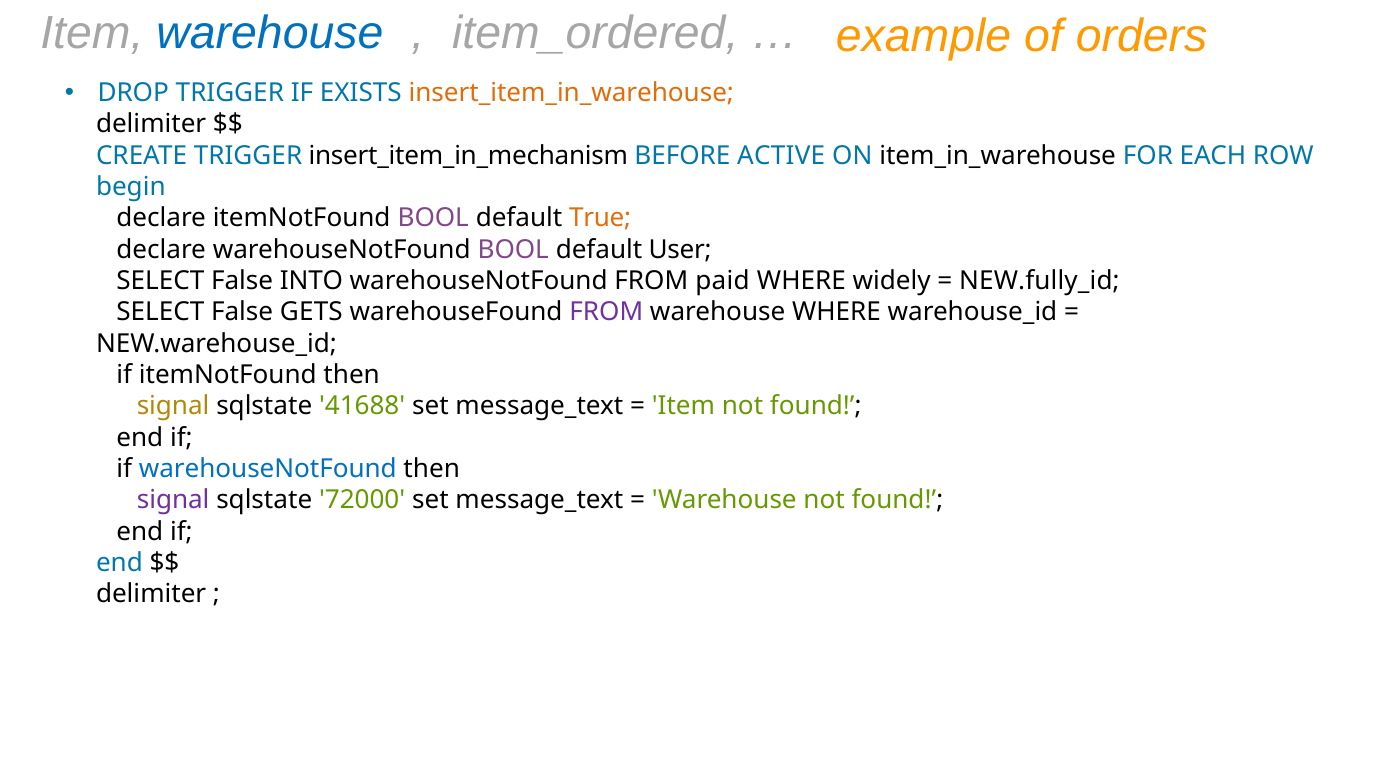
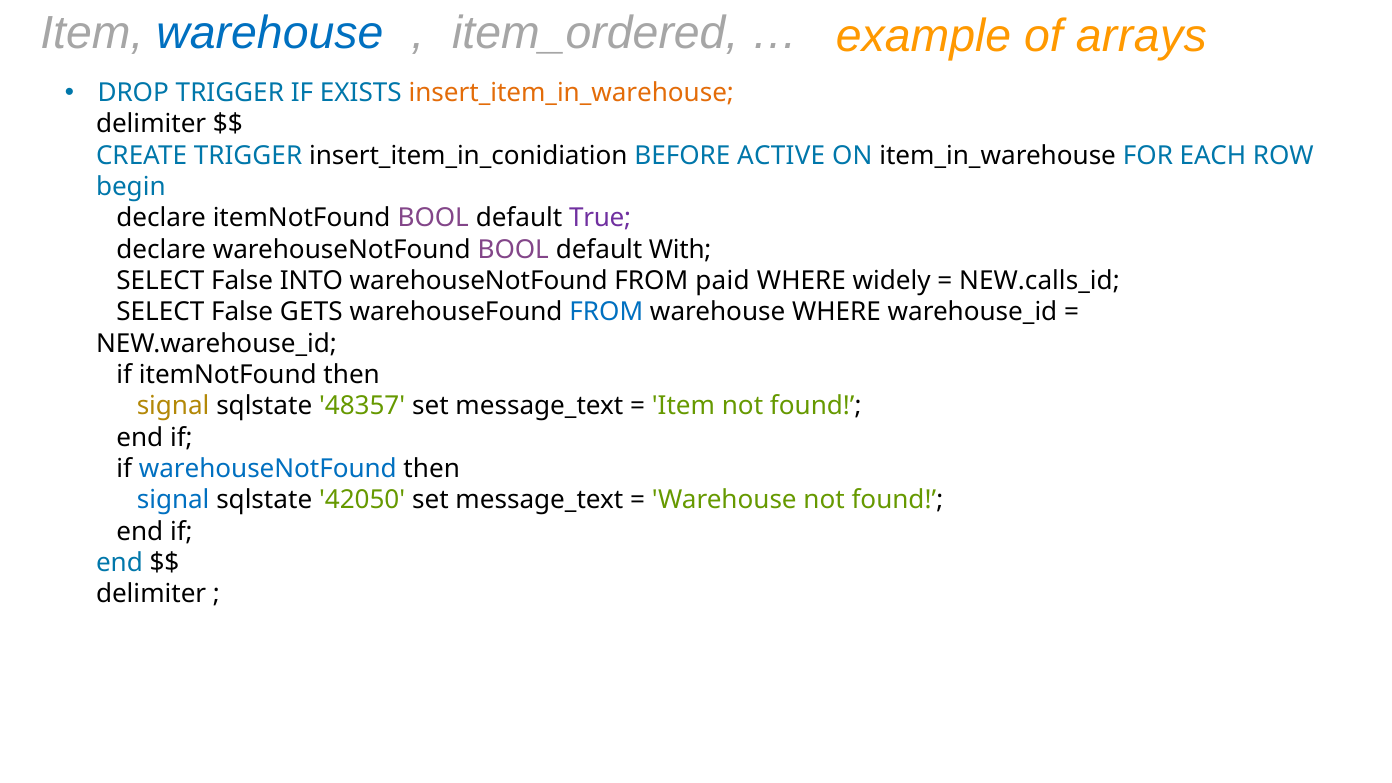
orders: orders -> arrays
insert_item_in_mechanism: insert_item_in_mechanism -> insert_item_in_conidiation
True colour: orange -> purple
User: User -> With
NEW.fully_id: NEW.fully_id -> NEW.calls_id
FROM at (606, 312) colour: purple -> blue
41688: 41688 -> 48357
signal at (173, 500) colour: purple -> blue
72000: 72000 -> 42050
